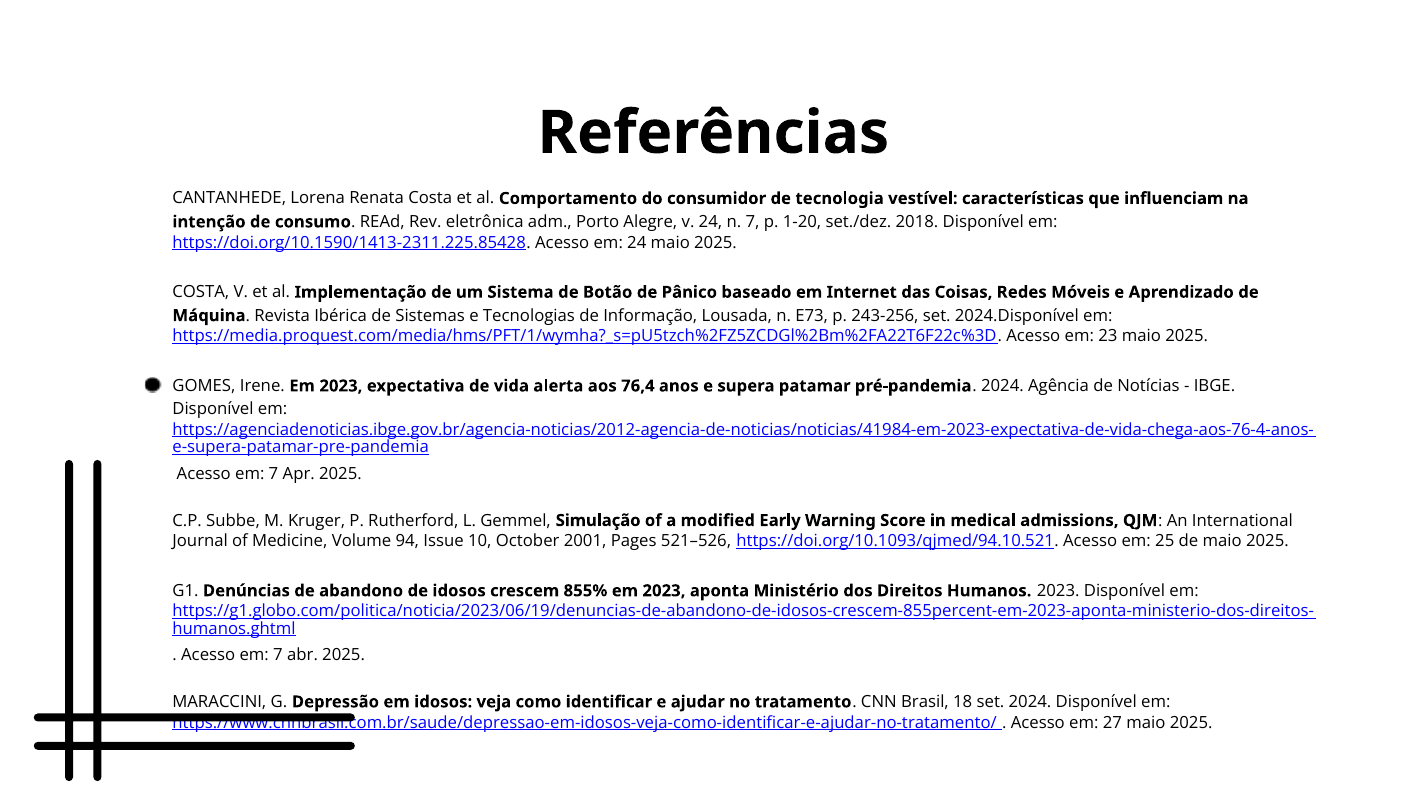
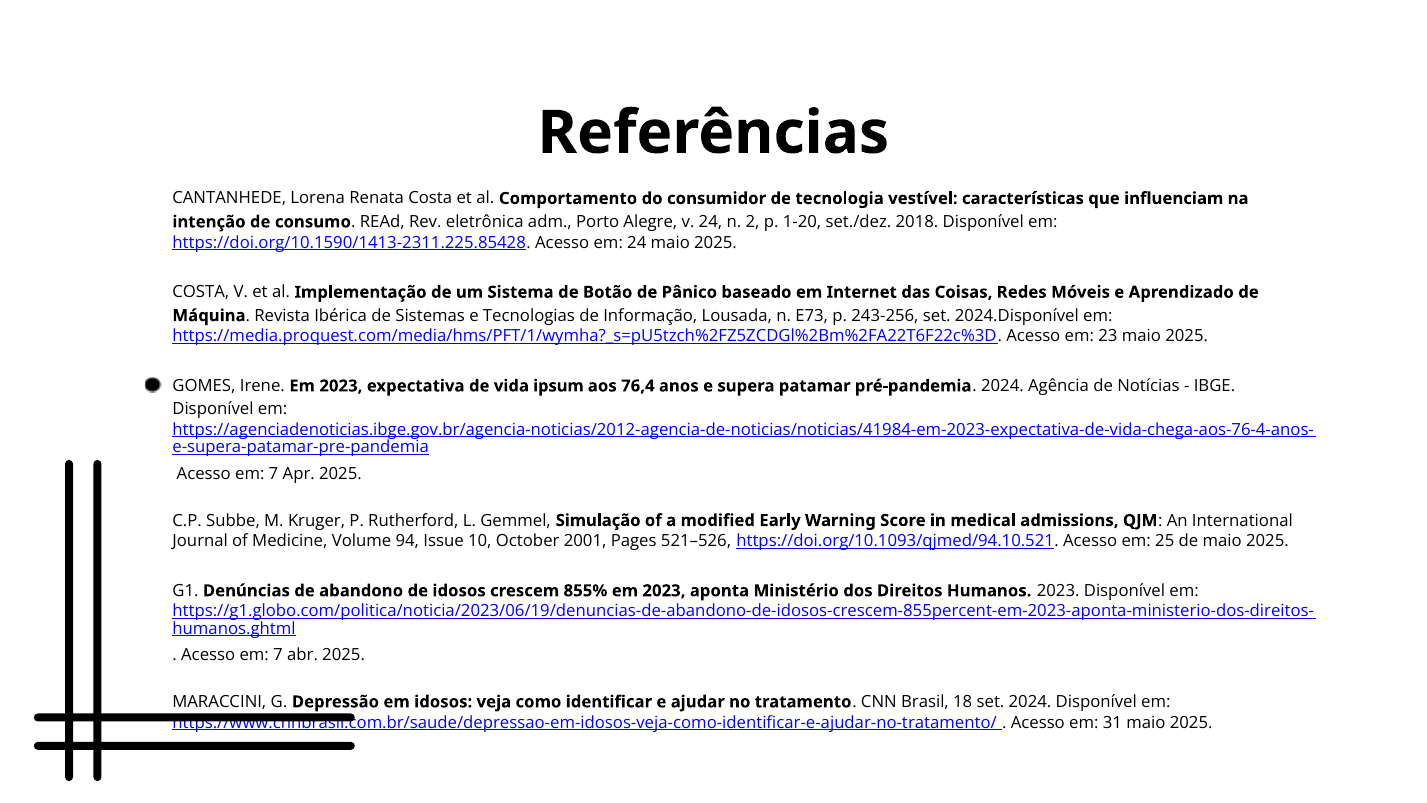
n 7: 7 -> 2
alerta: alerta -> ipsum
27: 27 -> 31
